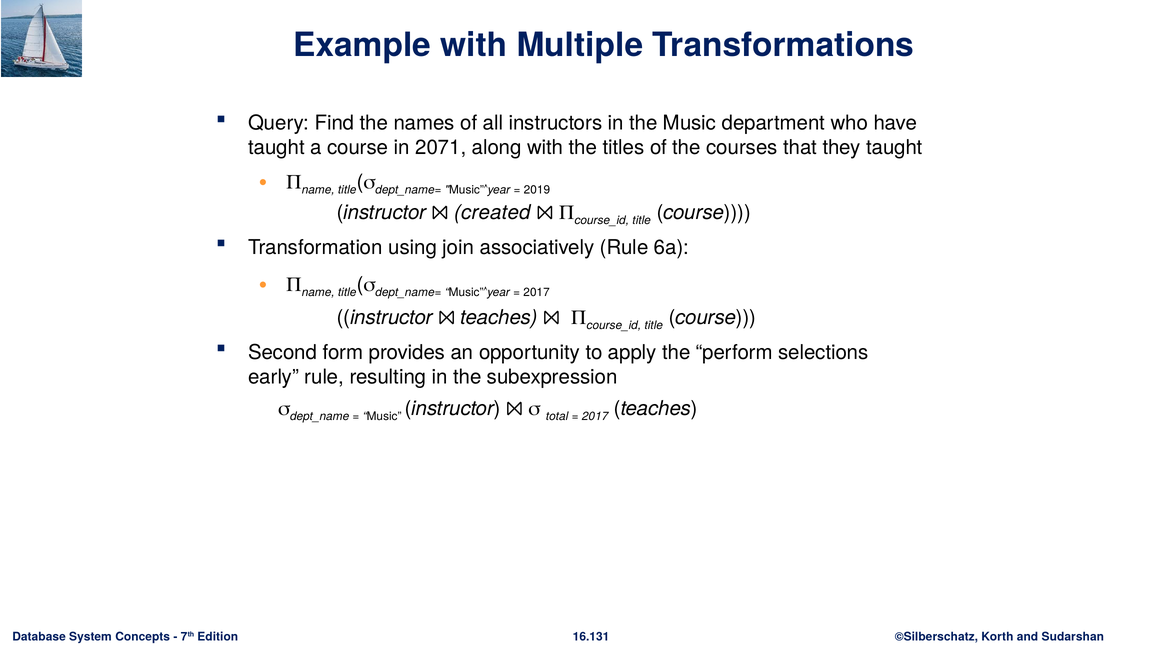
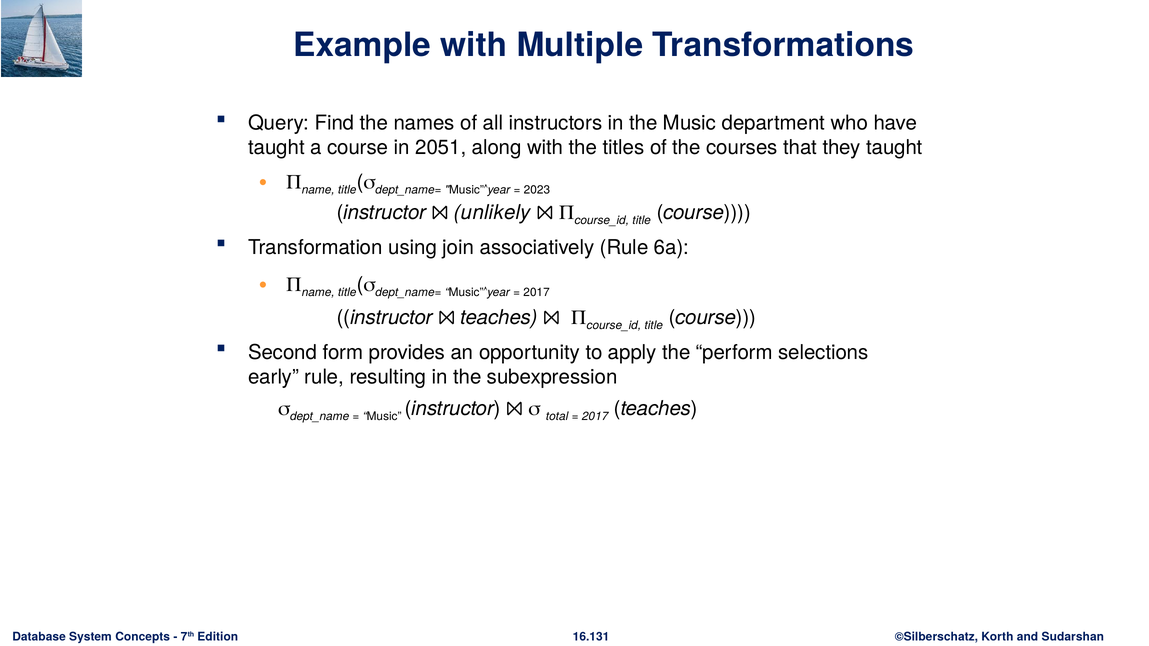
2071: 2071 -> 2051
2019: 2019 -> 2023
created: created -> unlikely
